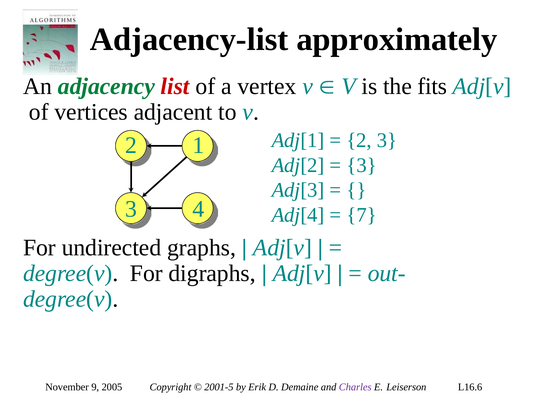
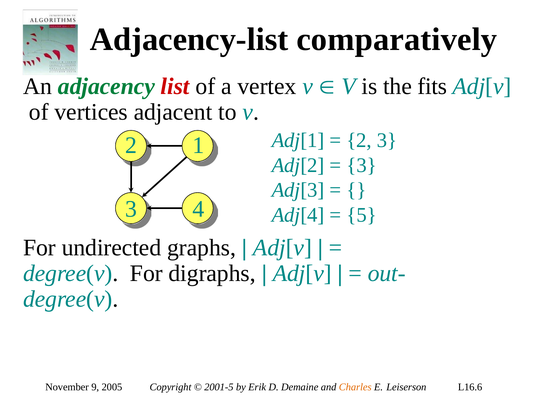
approximately: approximately -> comparatively
7: 7 -> 5
Charles colour: purple -> orange
